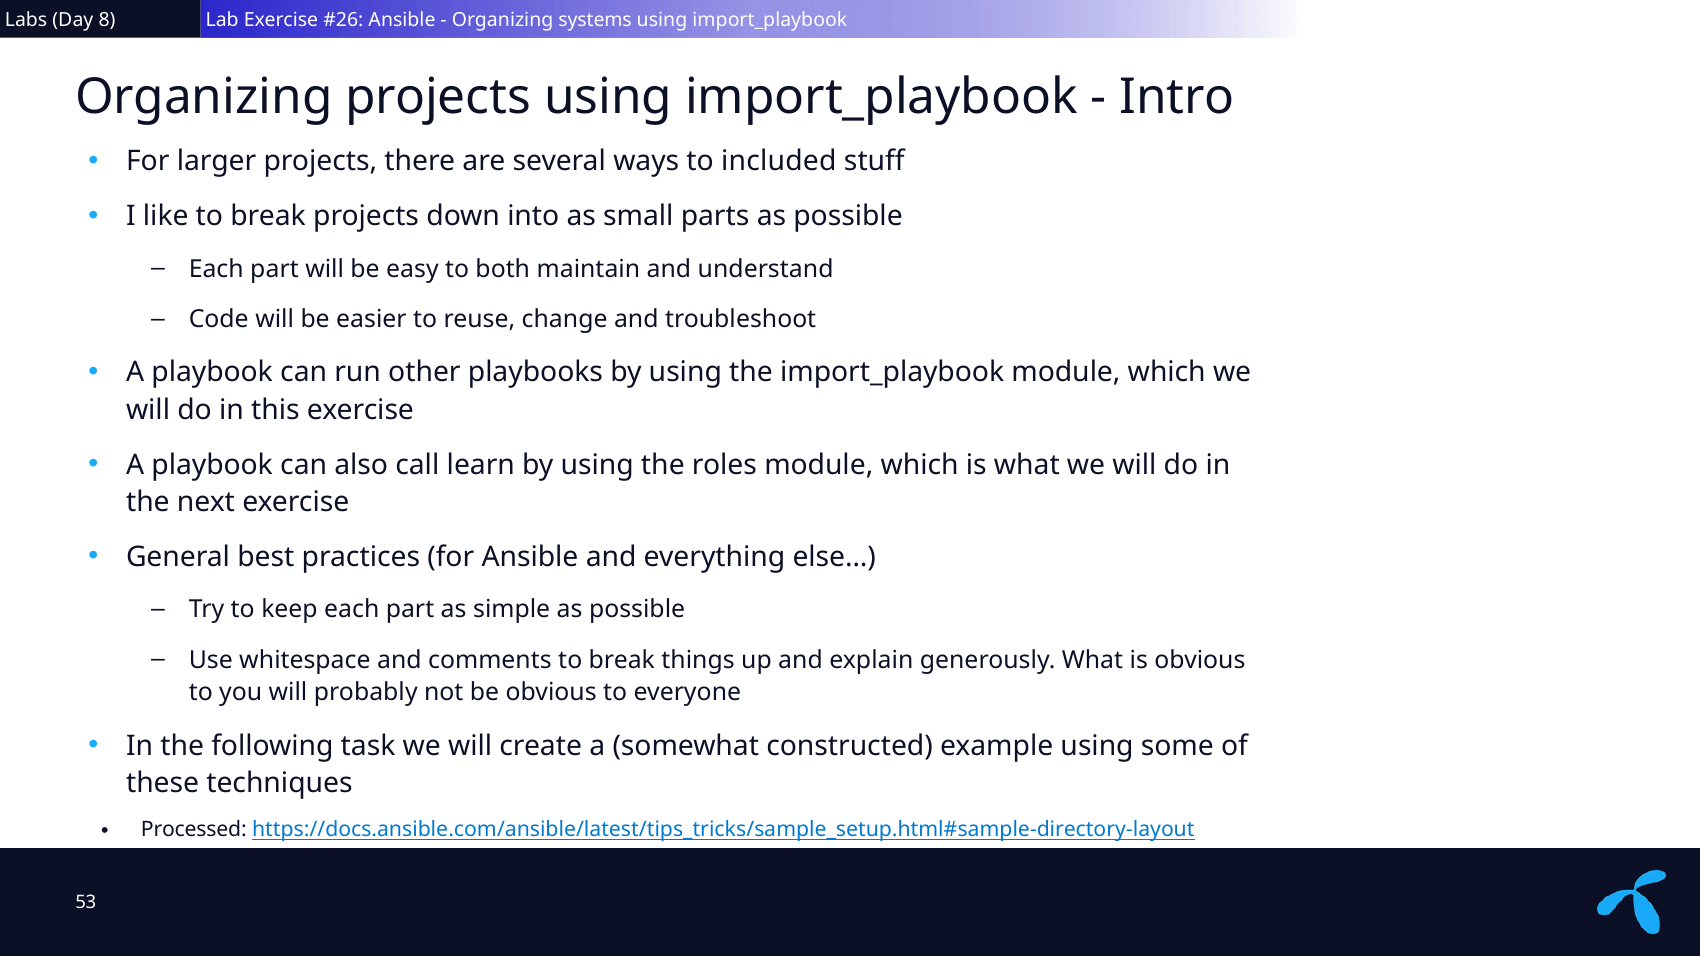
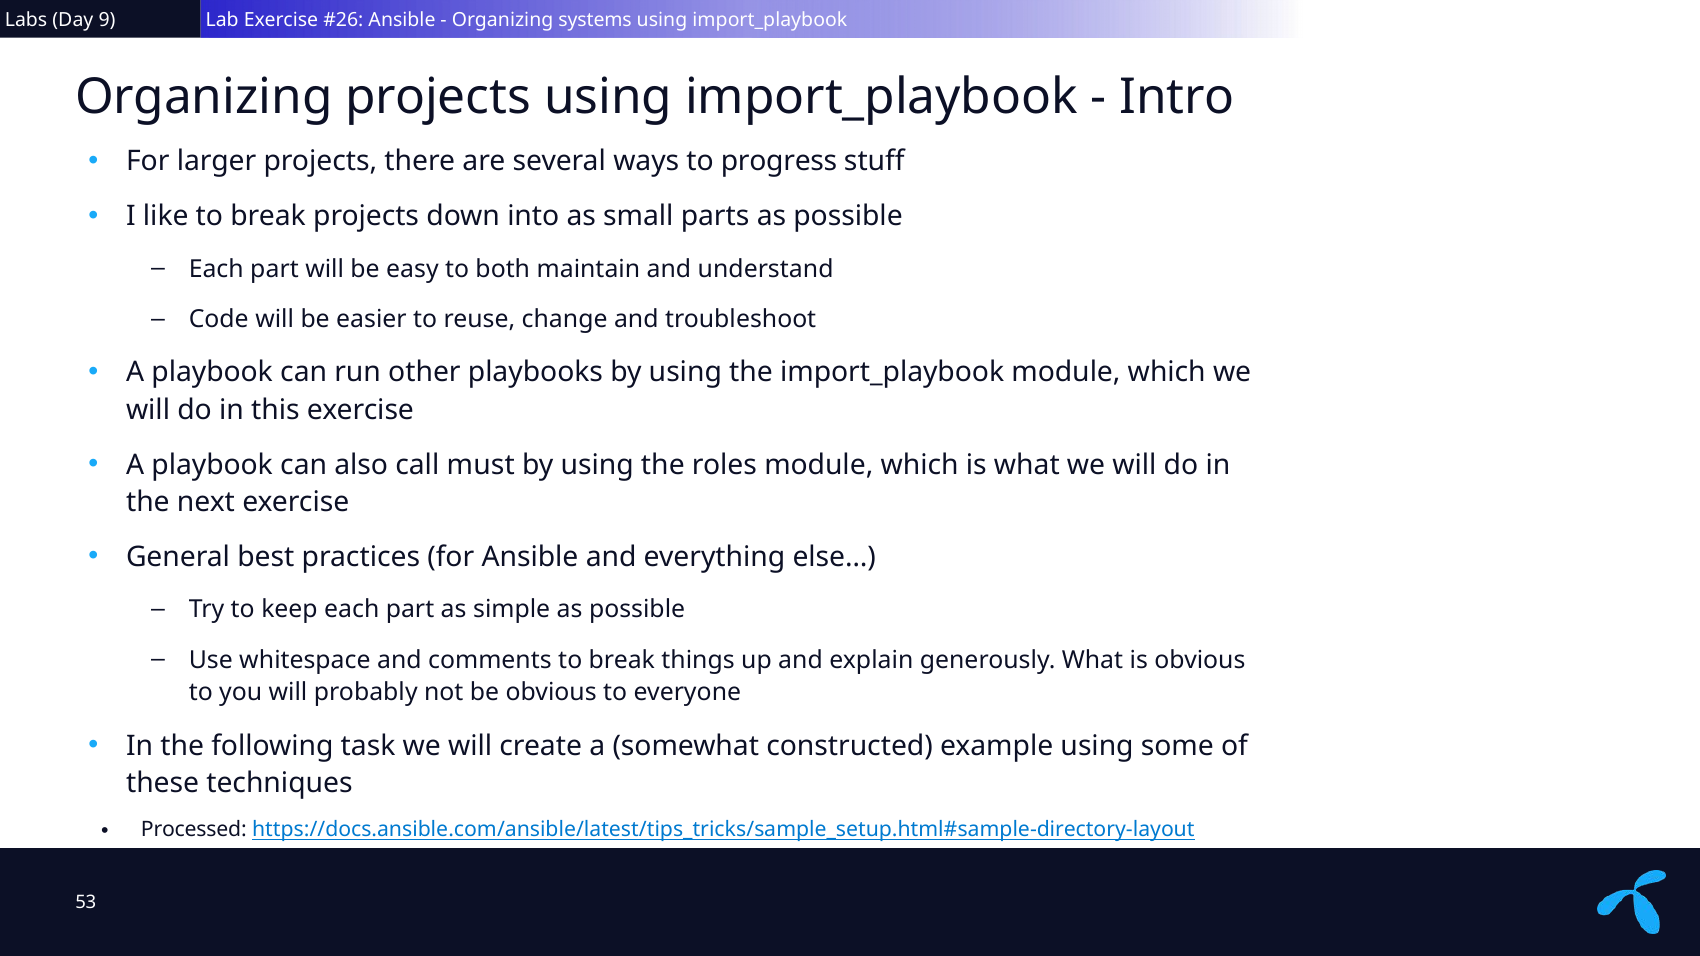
8: 8 -> 9
included: included -> progress
learn: learn -> must
